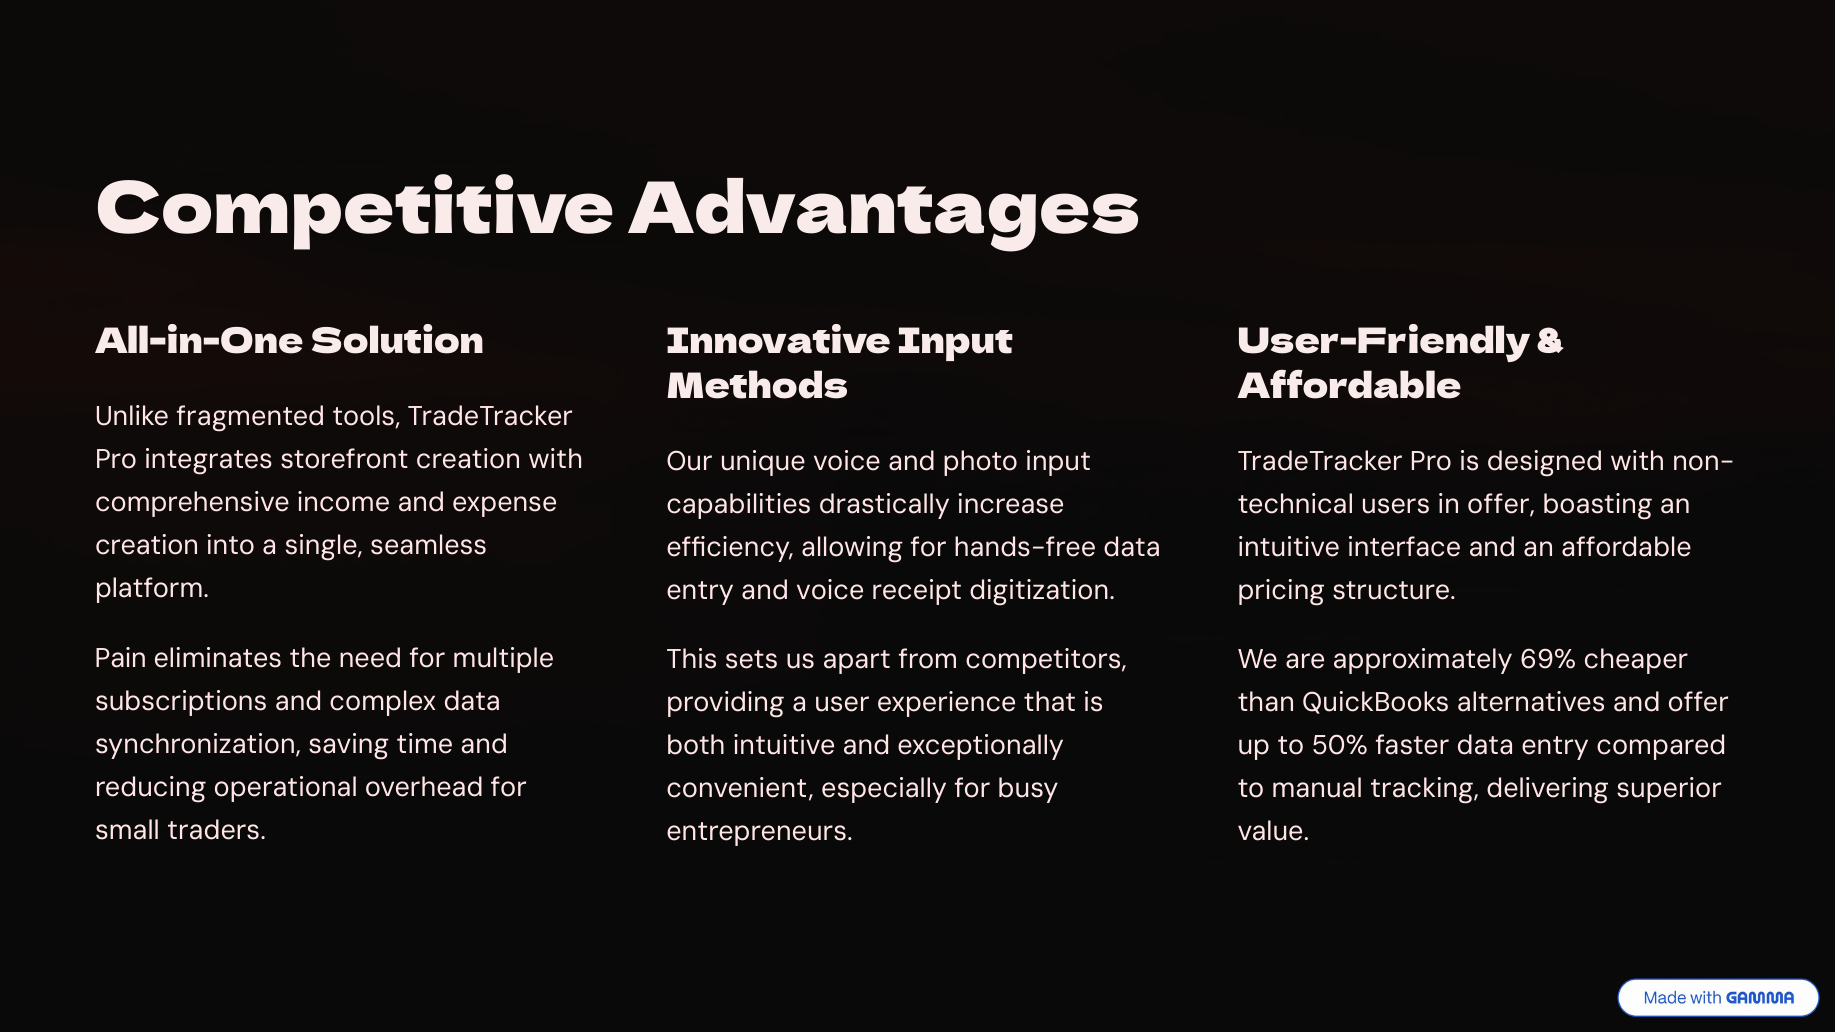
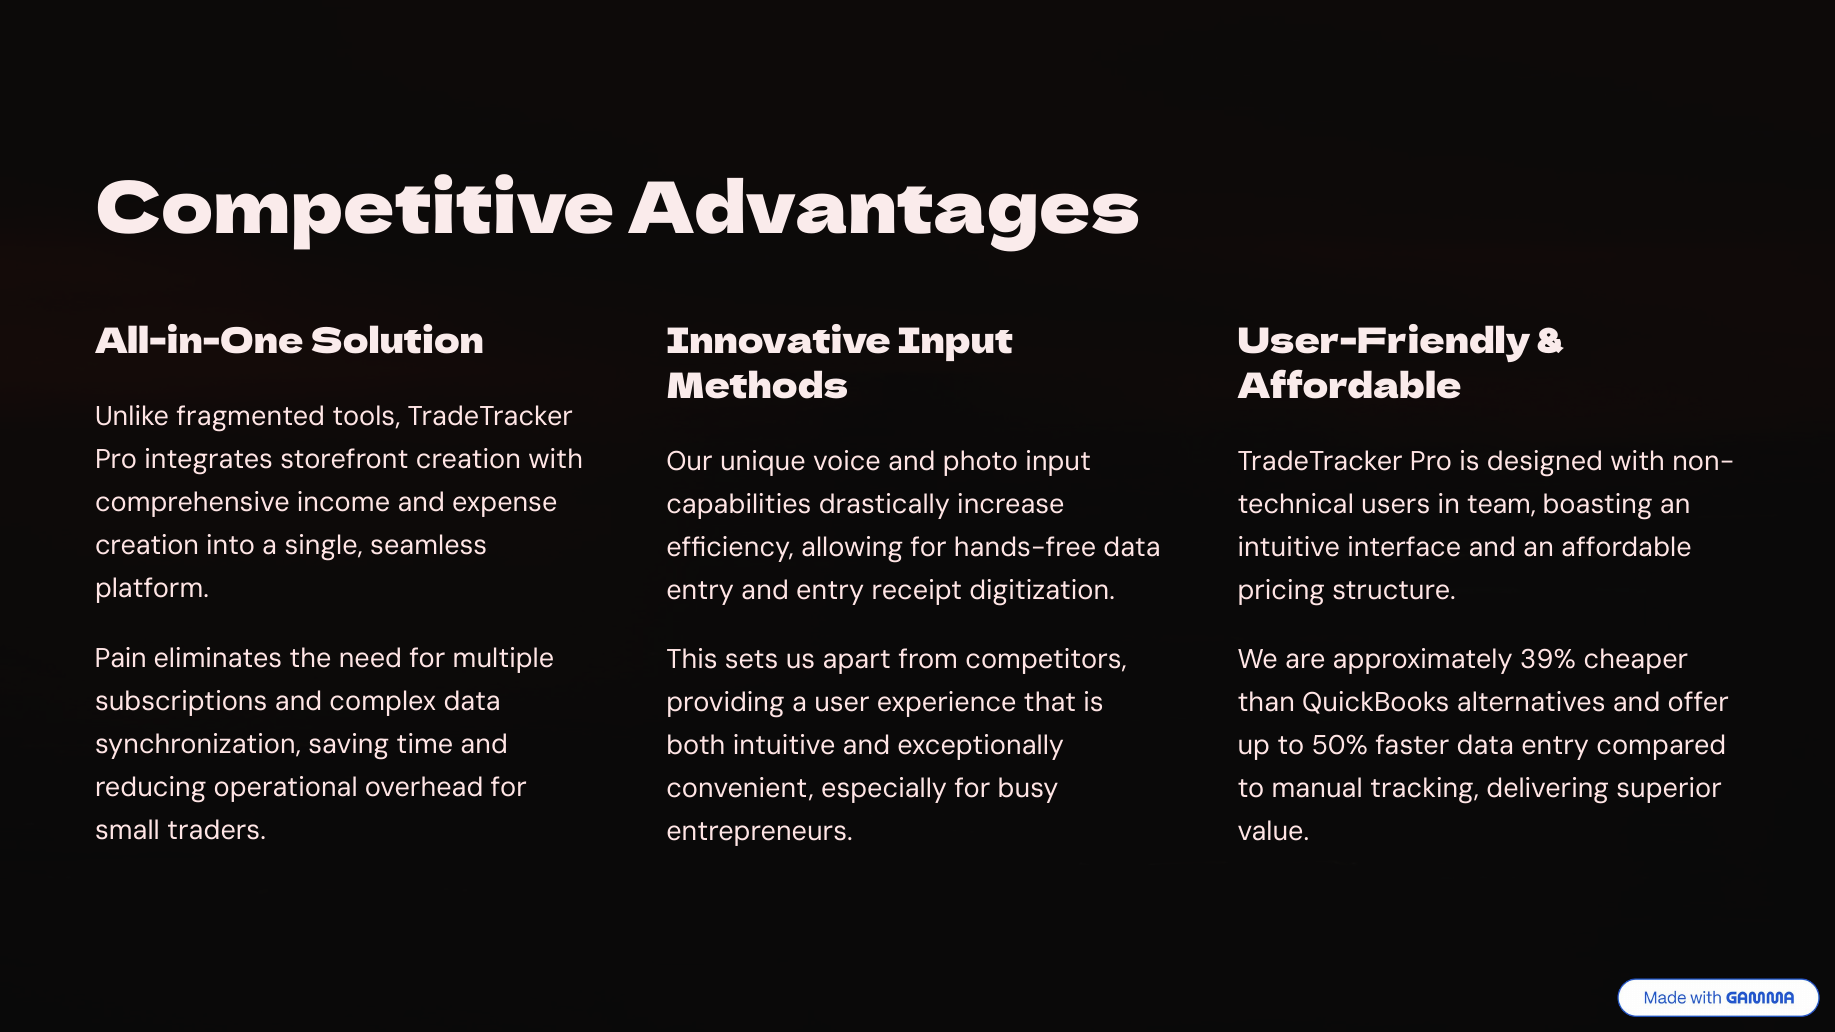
in offer: offer -> team
and voice: voice -> entry
69%: 69% -> 39%
